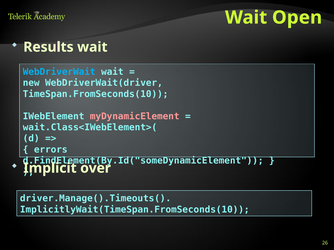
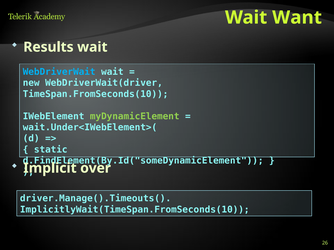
Open: Open -> Want
myDynamicElement colour: pink -> light green
wait.Class<IWebElement>(: wait.Class<IWebElement>( -> wait.Under<IWebElement>(
errors: errors -> static
